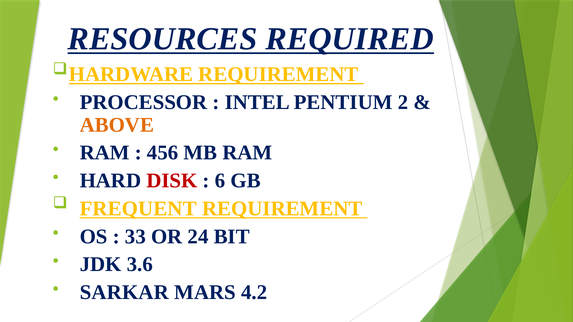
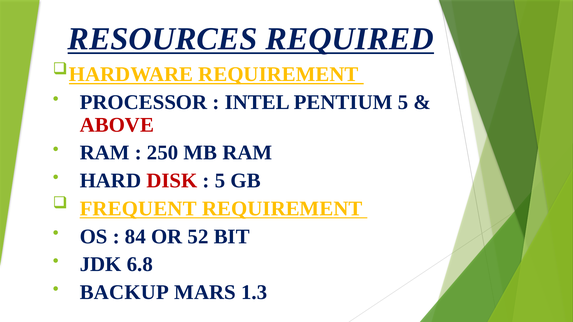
PENTIUM 2: 2 -> 5
ABOVE colour: orange -> red
456: 456 -> 250
6 at (220, 181): 6 -> 5
33: 33 -> 84
24: 24 -> 52
3.6: 3.6 -> 6.8
SARKAR: SARKAR -> BACKUP
4.2: 4.2 -> 1.3
